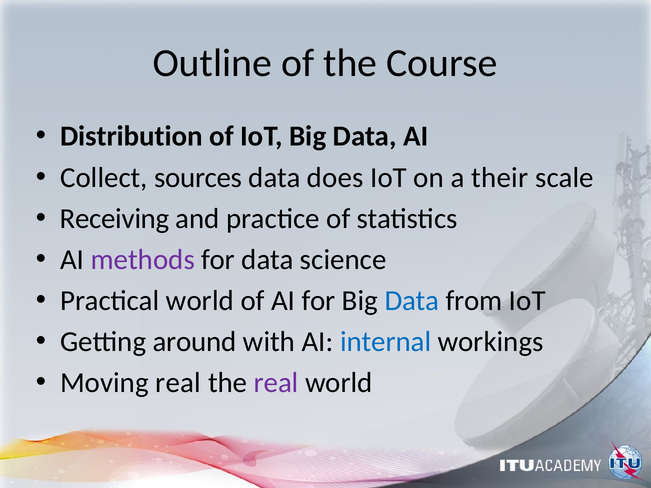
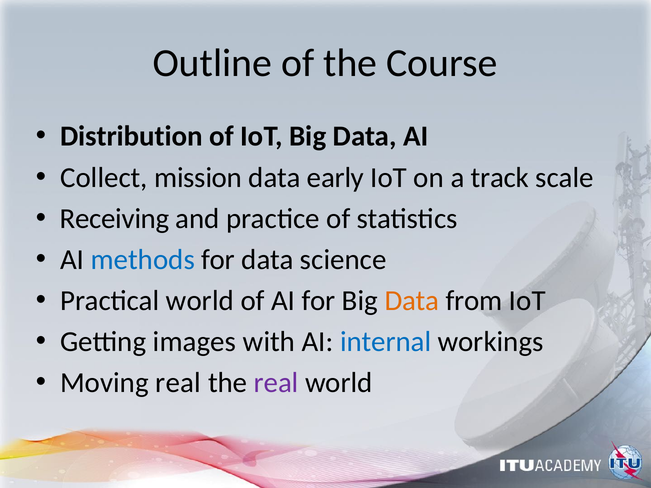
sources: sources -> mission
does: does -> early
their: their -> track
methods colour: purple -> blue
Data at (412, 301) colour: blue -> orange
around: around -> images
